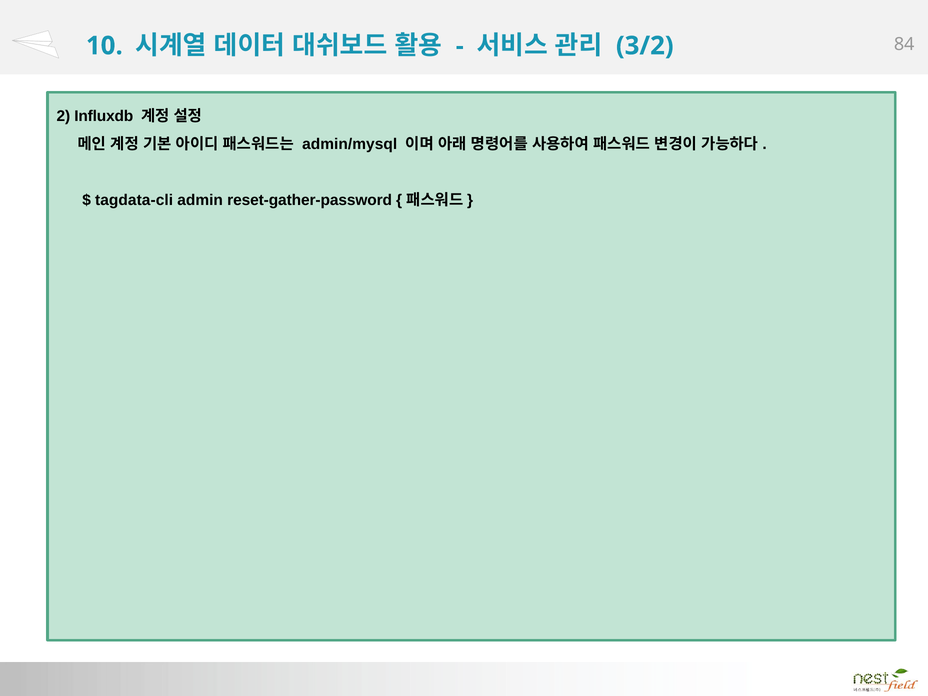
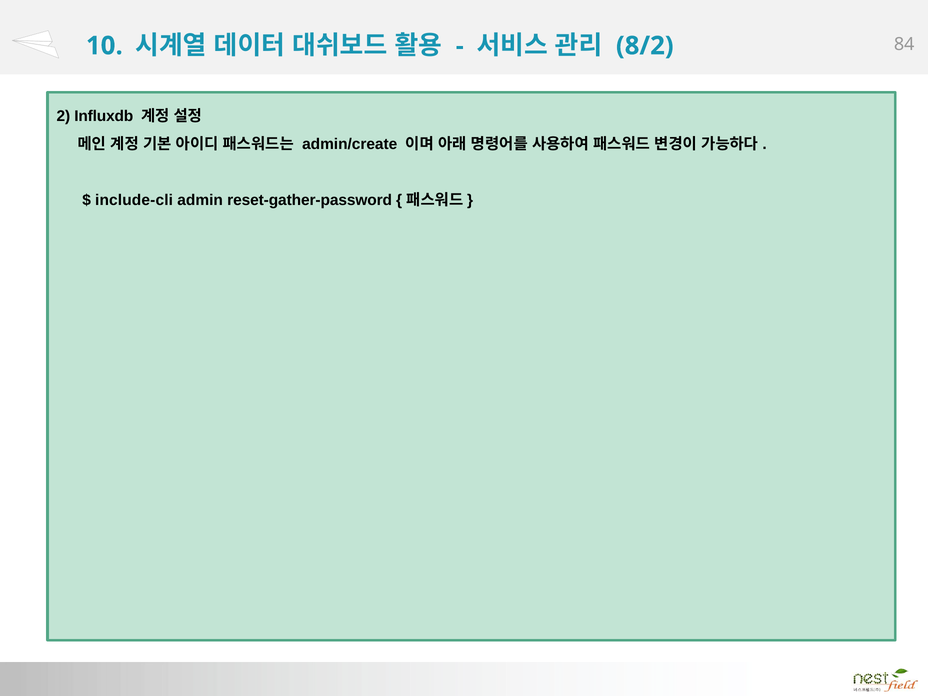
3/2: 3/2 -> 8/2
admin/mysql: admin/mysql -> admin/create
tagdata-cli: tagdata-cli -> include-cli
